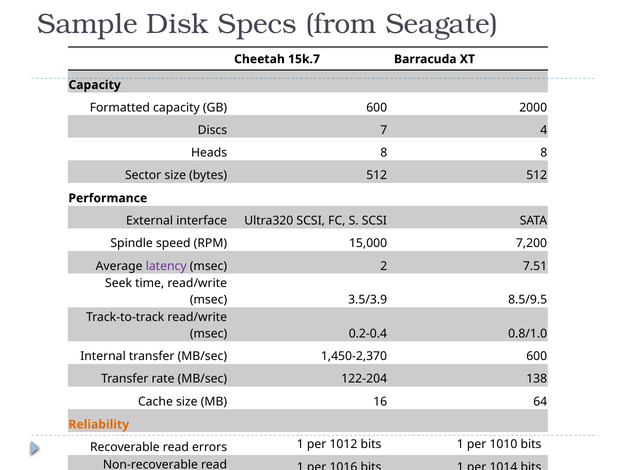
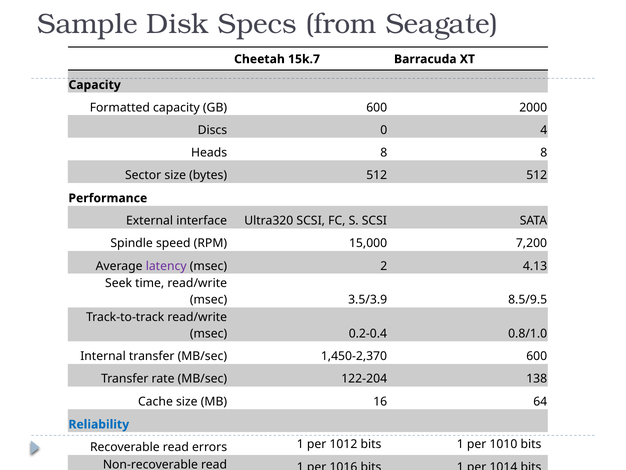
7: 7 -> 0
7.51: 7.51 -> 4.13
Reliability colour: orange -> blue
